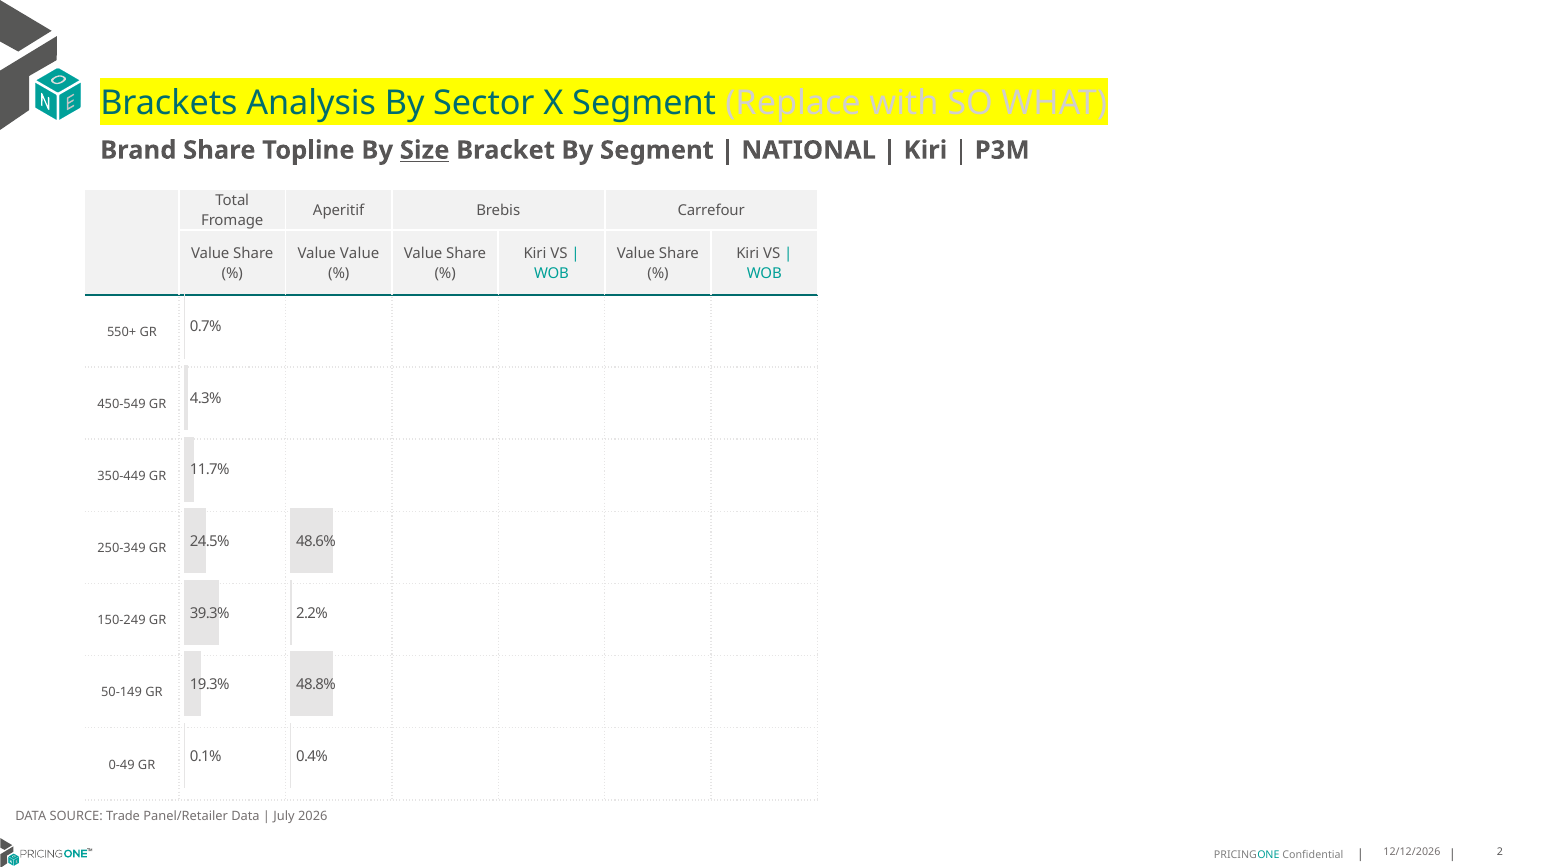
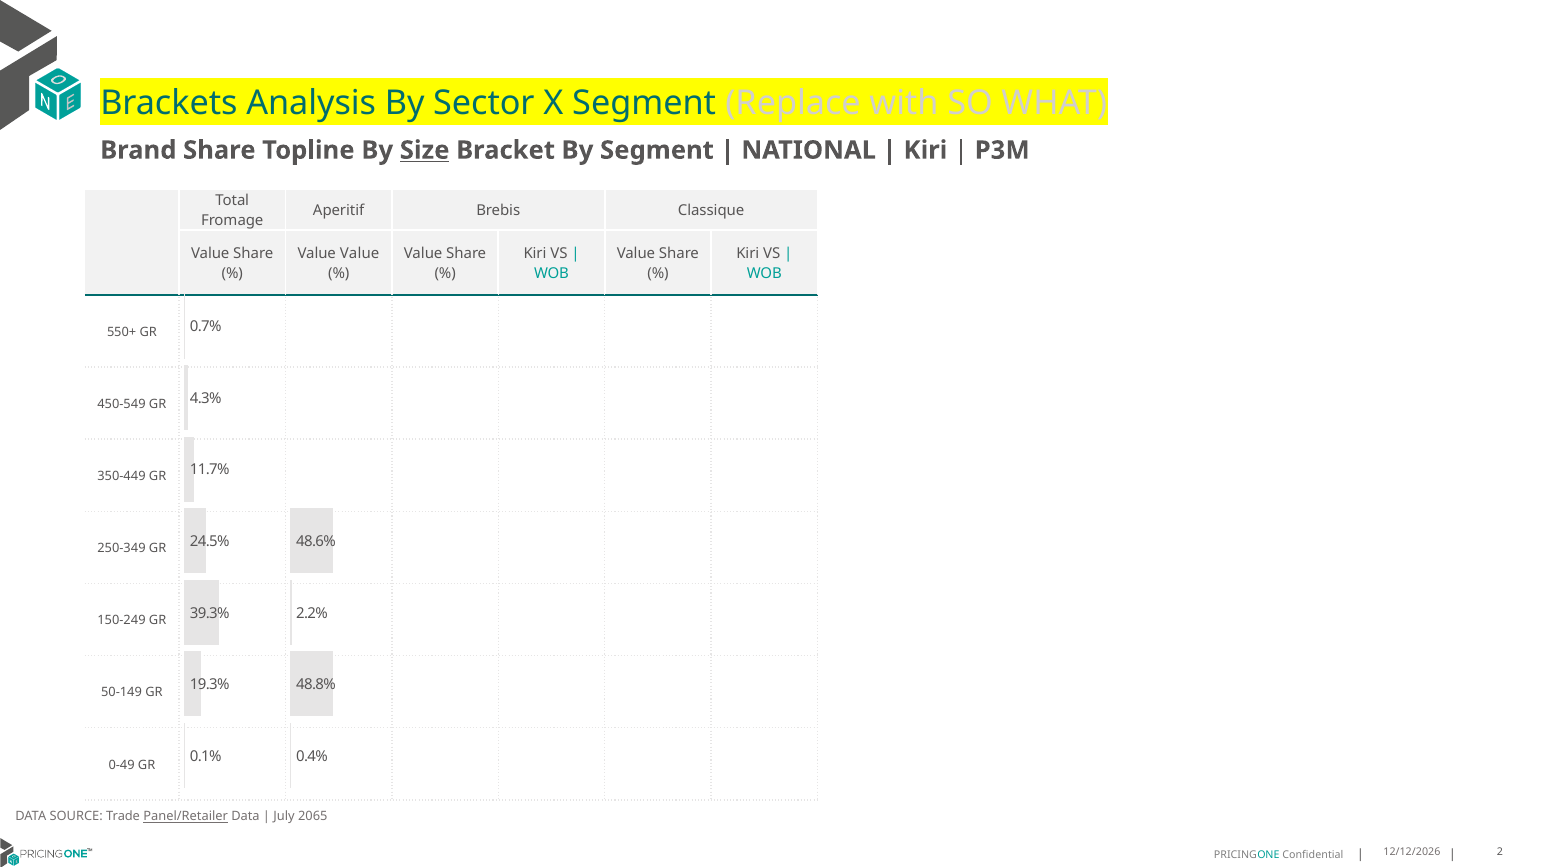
Carrefour: Carrefour -> Classique
Panel/Retailer underline: none -> present
2026: 2026 -> 2065
